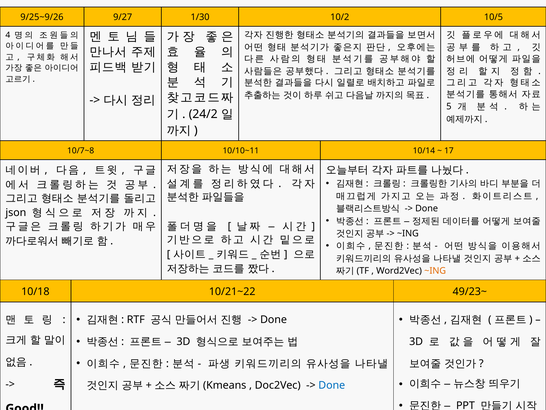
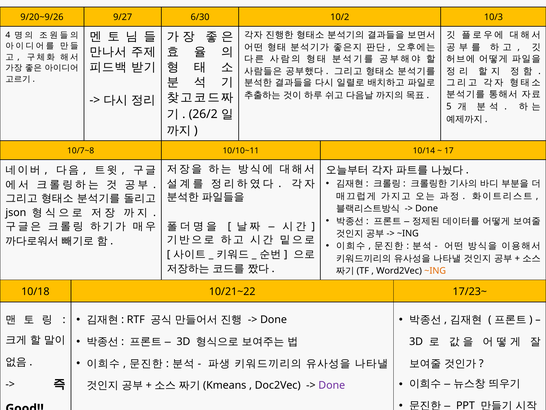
9/25~9/26: 9/25~9/26 -> 9/20~9/26
1/30: 1/30 -> 6/30
10/5: 10/5 -> 10/3
24/2: 24/2 -> 26/2
49/23~: 49/23~ -> 17/23~
Done at (332, 385) colour: blue -> purple
